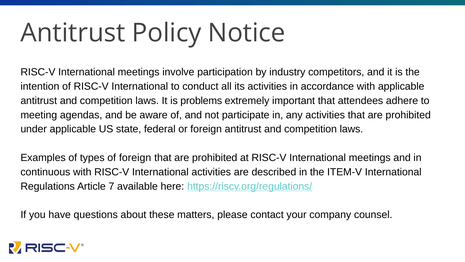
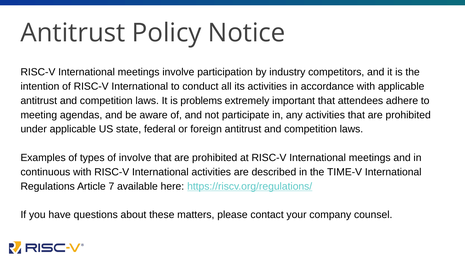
of foreign: foreign -> involve
ITEM-V: ITEM-V -> TIME-V
